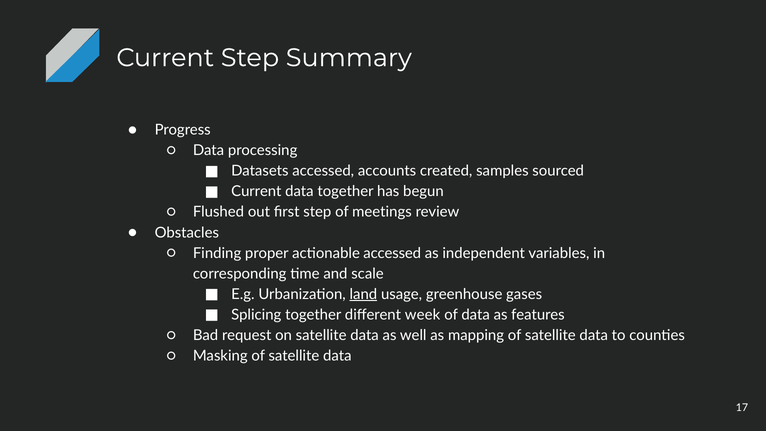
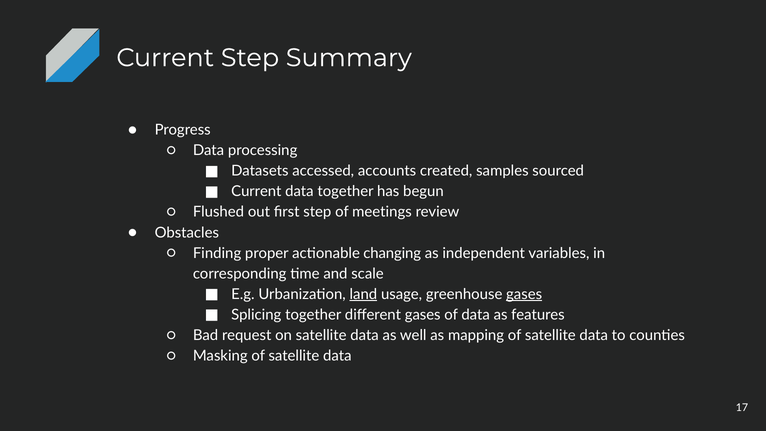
actionable accessed: accessed -> changing
gases at (524, 294) underline: none -> present
different week: week -> gases
